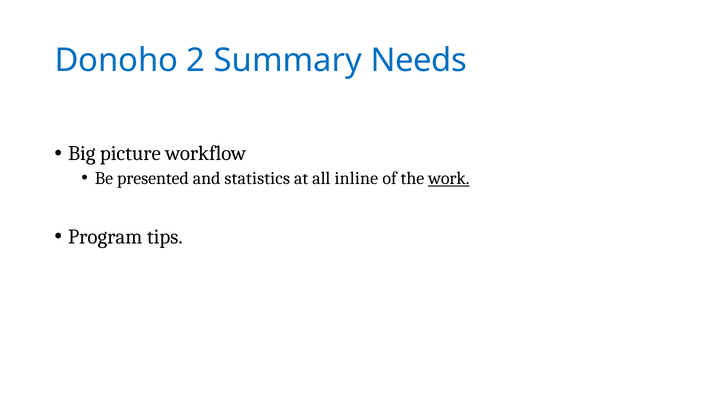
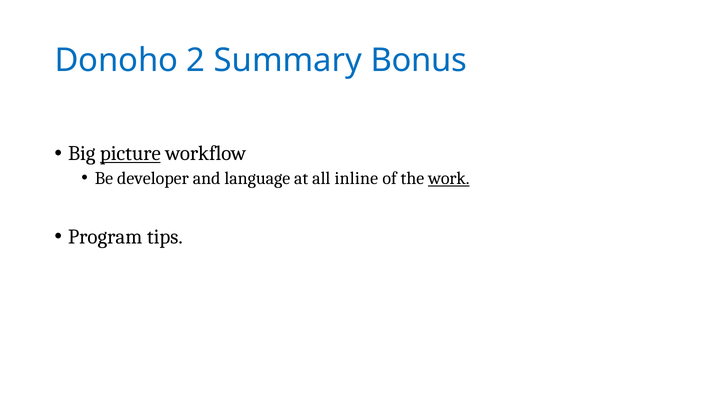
Needs: Needs -> Bonus
picture underline: none -> present
presented: presented -> developer
statistics: statistics -> language
